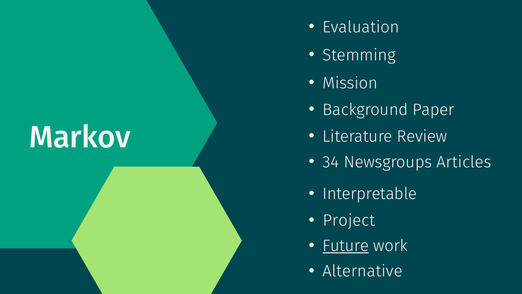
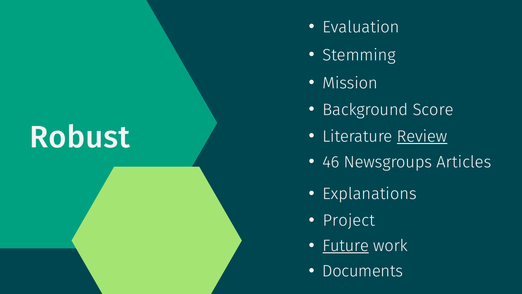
Paper: Paper -> Score
Markov: Markov -> Robust
Review underline: none -> present
34: 34 -> 46
Interpretable: Interpretable -> Explanations
Alternative: Alternative -> Documents
